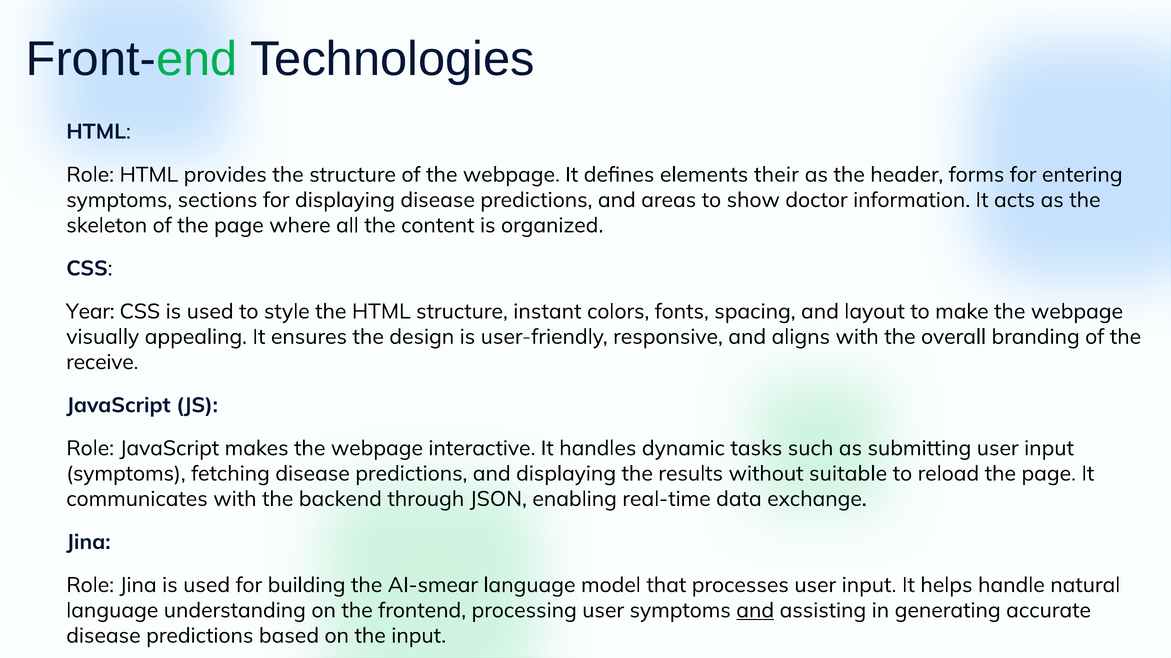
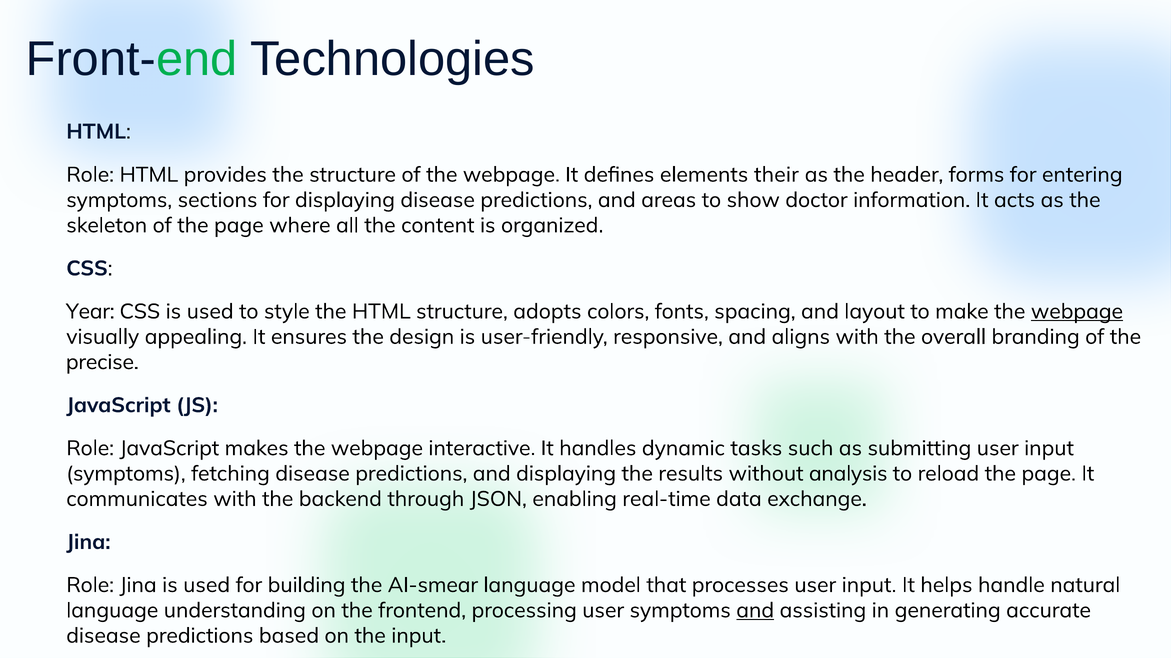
instant: instant -> adopts
webpage at (1077, 312) underline: none -> present
receive: receive -> precise
suitable: suitable -> analysis
